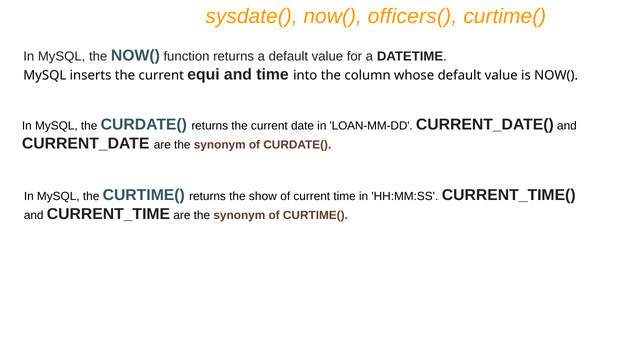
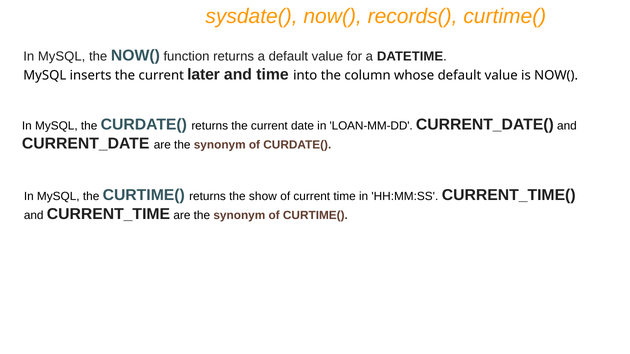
officers(: officers( -> records(
equi: equi -> later
